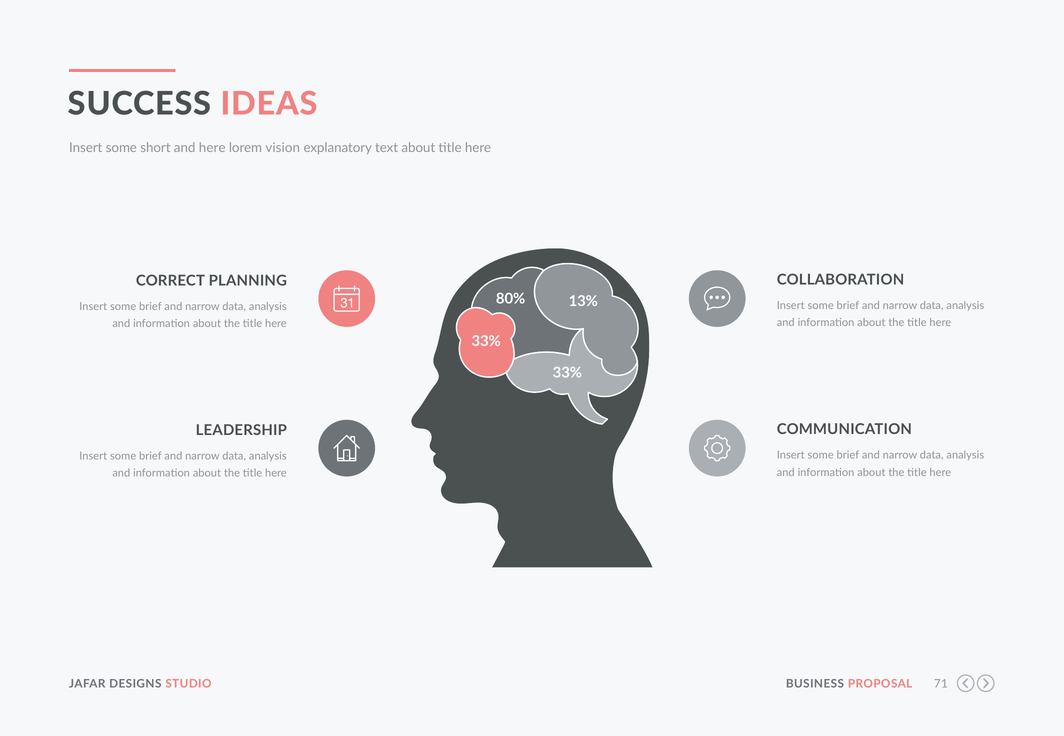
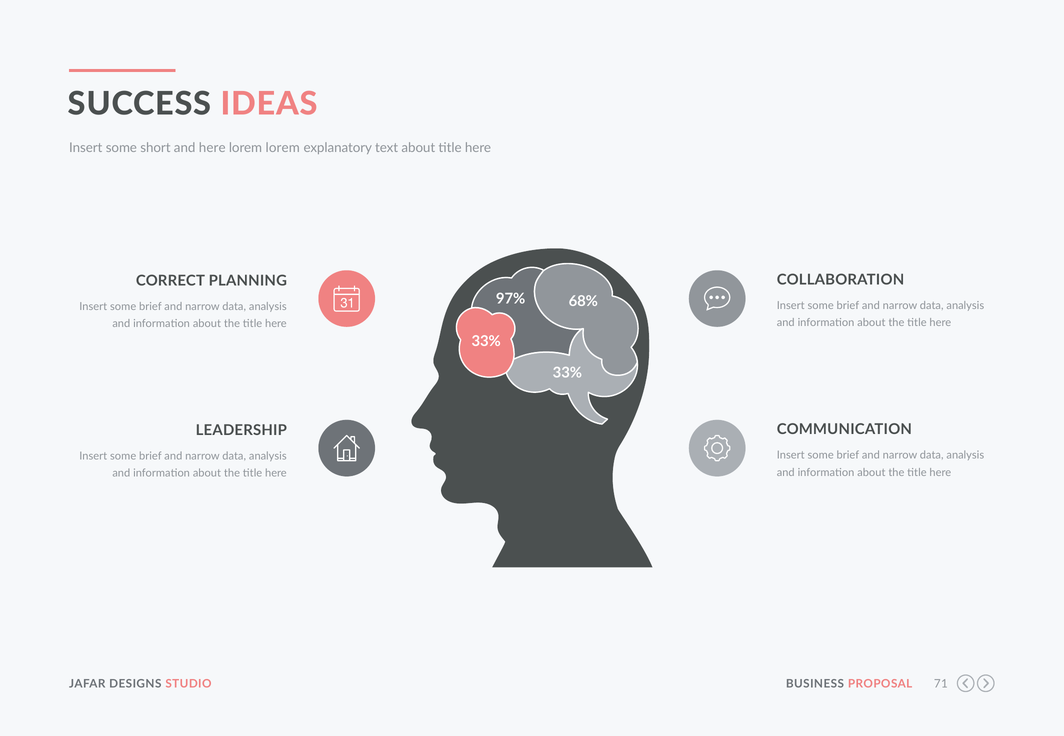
lorem vision: vision -> lorem
80%: 80% -> 97%
13%: 13% -> 68%
